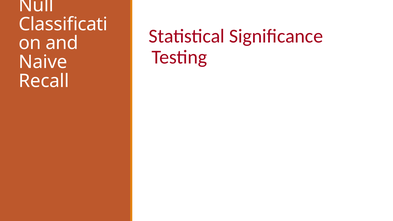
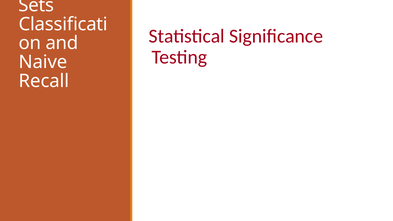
Null: Null -> Sets
